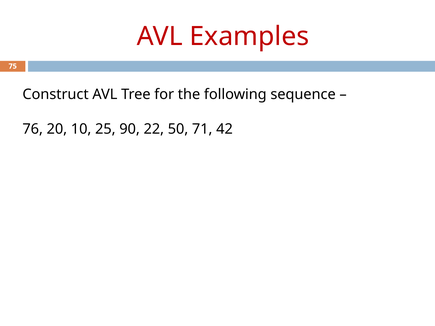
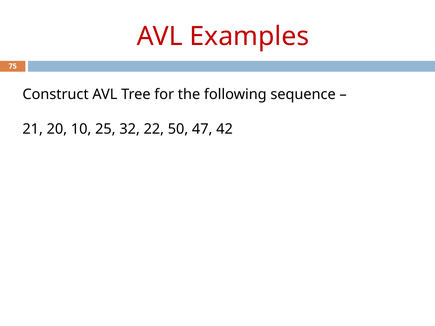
76: 76 -> 21
90: 90 -> 32
71: 71 -> 47
